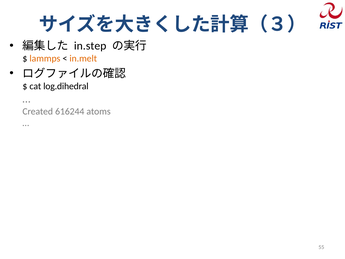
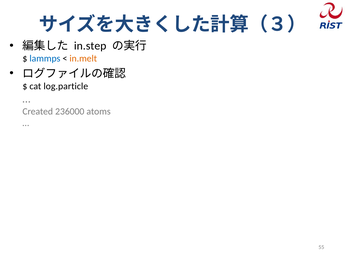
lammps colour: orange -> blue
log.dihedral: log.dihedral -> log.particle
616244: 616244 -> 236000
